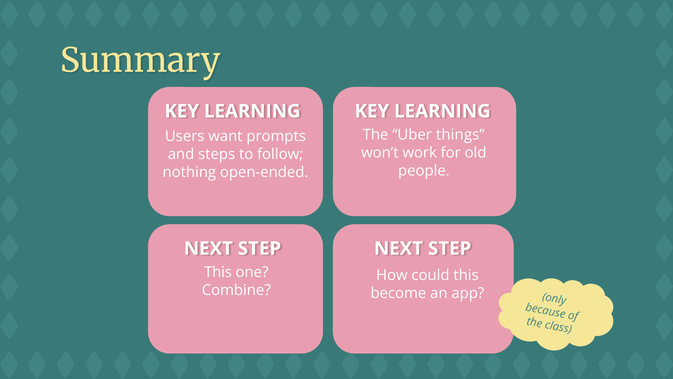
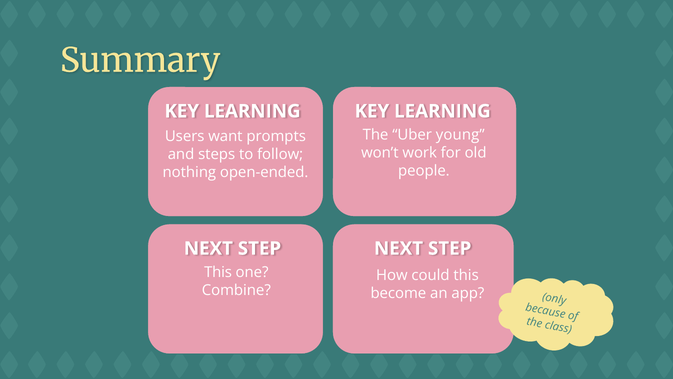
things: things -> young
